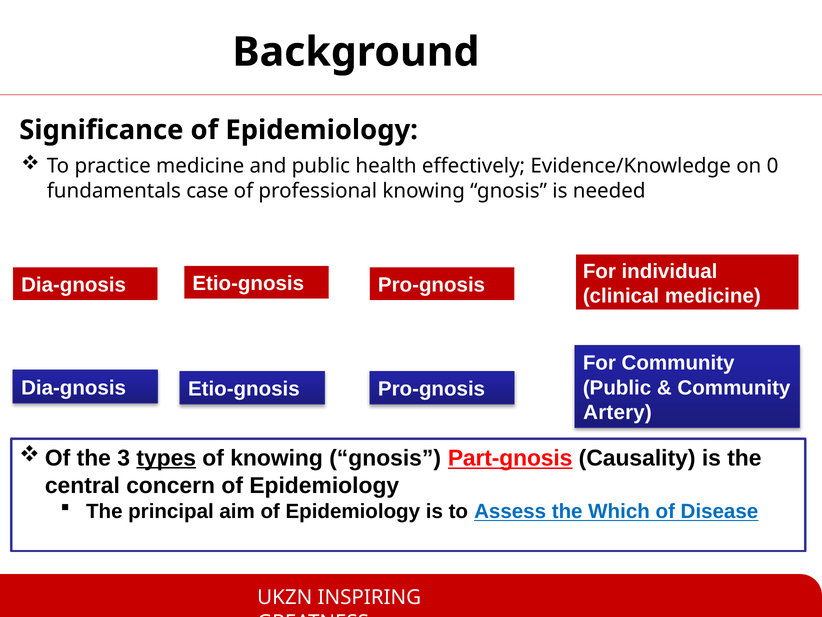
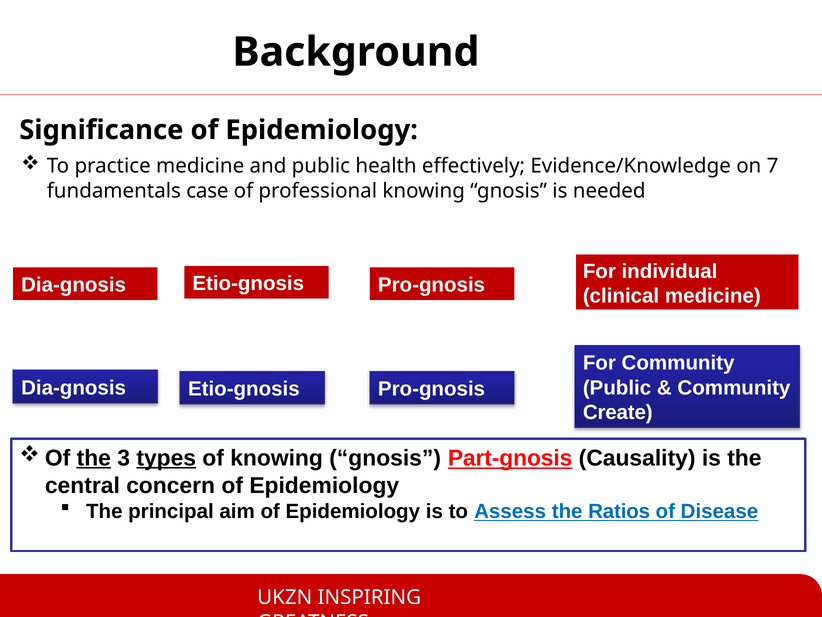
0: 0 -> 7
Artery: Artery -> Create
the at (94, 458) underline: none -> present
Which: Which -> Ratios
